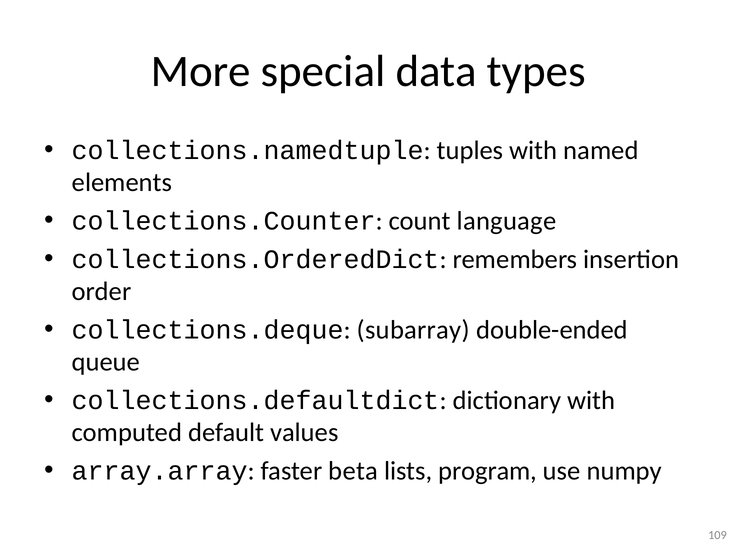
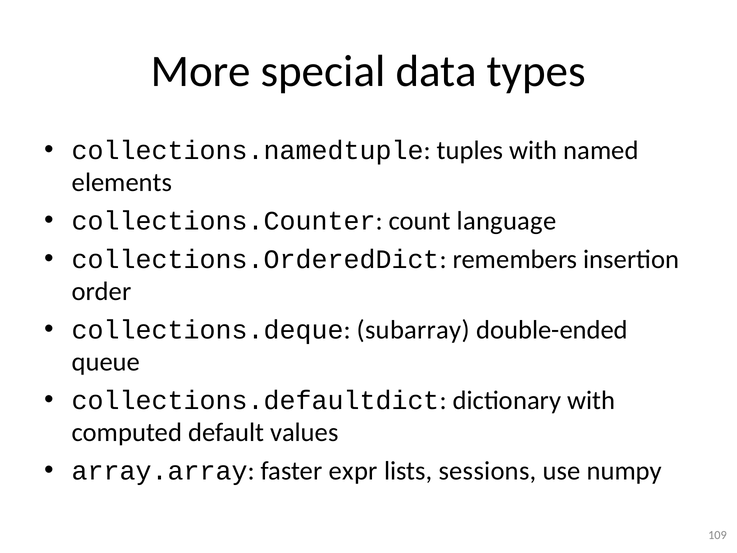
beta: beta -> expr
program: program -> sessions
